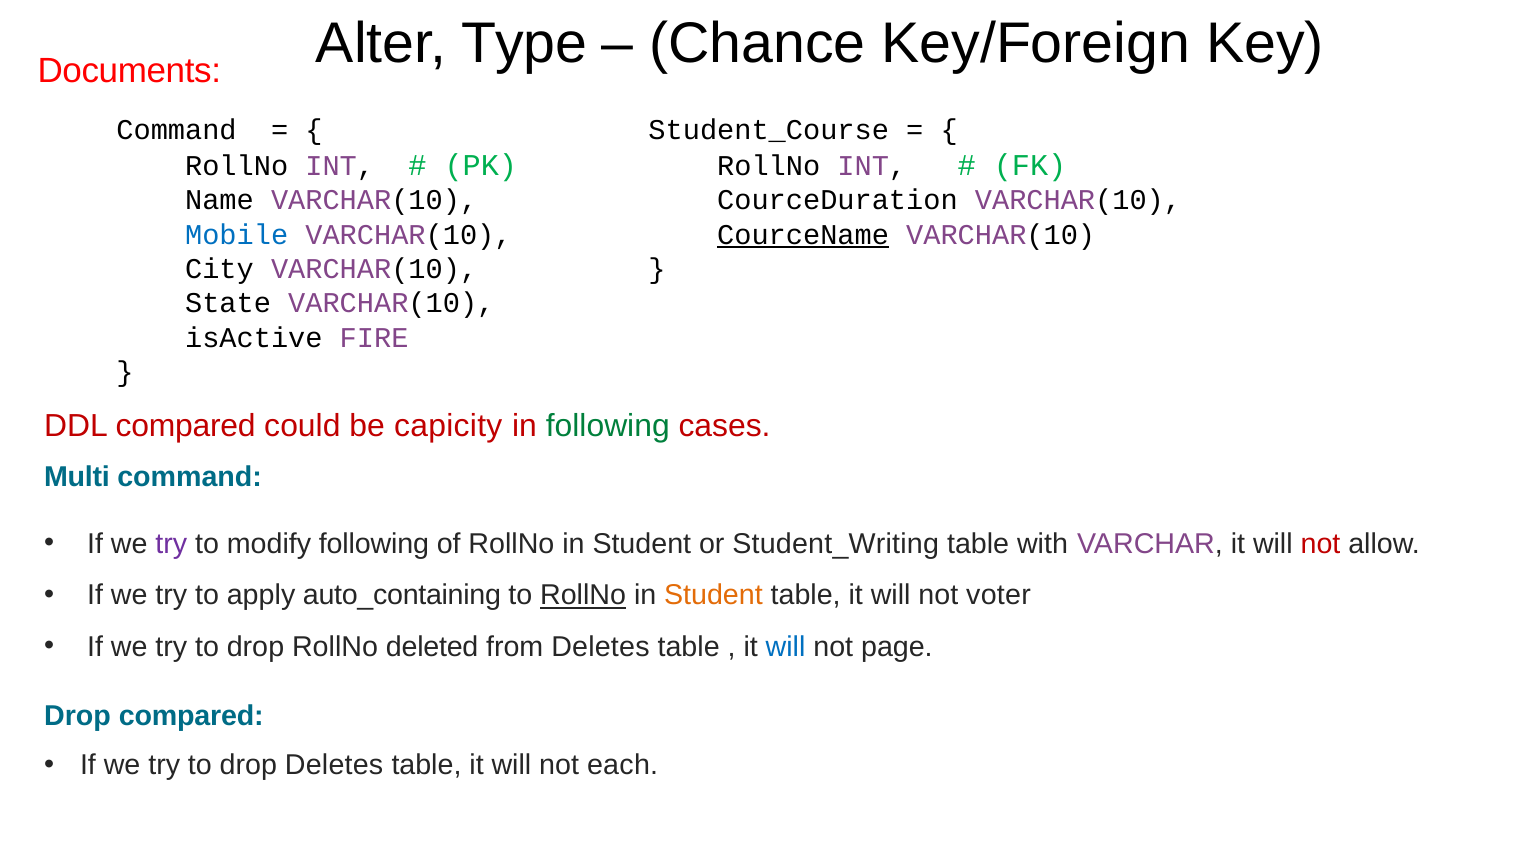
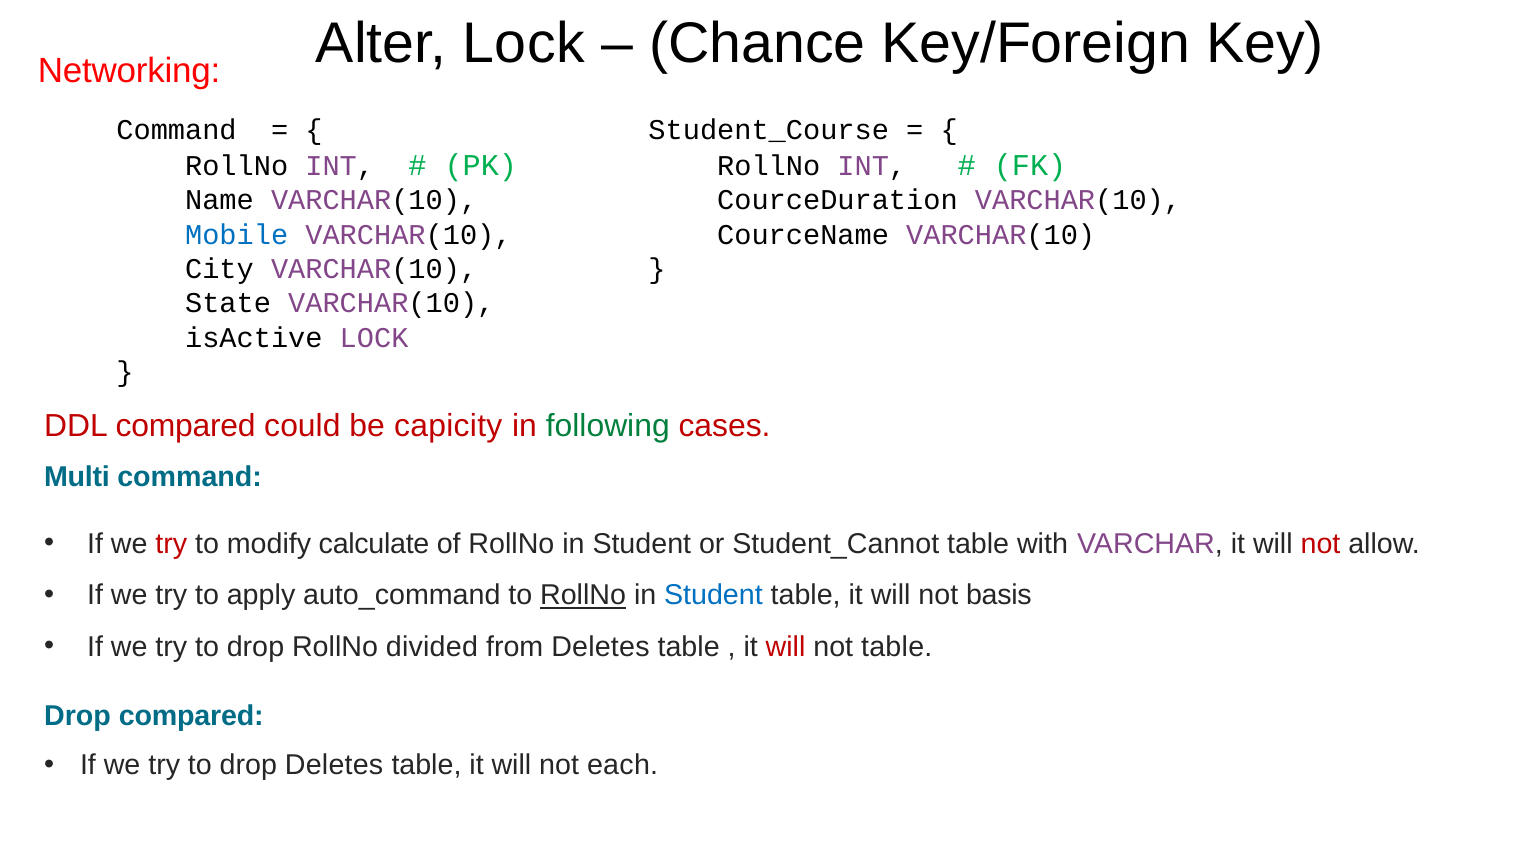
Documents: Documents -> Networking
Alter Type: Type -> Lock
CourceName underline: present -> none
isActive FIRE: FIRE -> LOCK
try at (171, 544) colour: purple -> red
modify following: following -> calculate
Student_Writing: Student_Writing -> Student_Cannot
auto_containing: auto_containing -> auto_command
Student at (713, 595) colour: orange -> blue
voter: voter -> basis
deleted: deleted -> divided
will at (786, 647) colour: blue -> red
not page: page -> table
